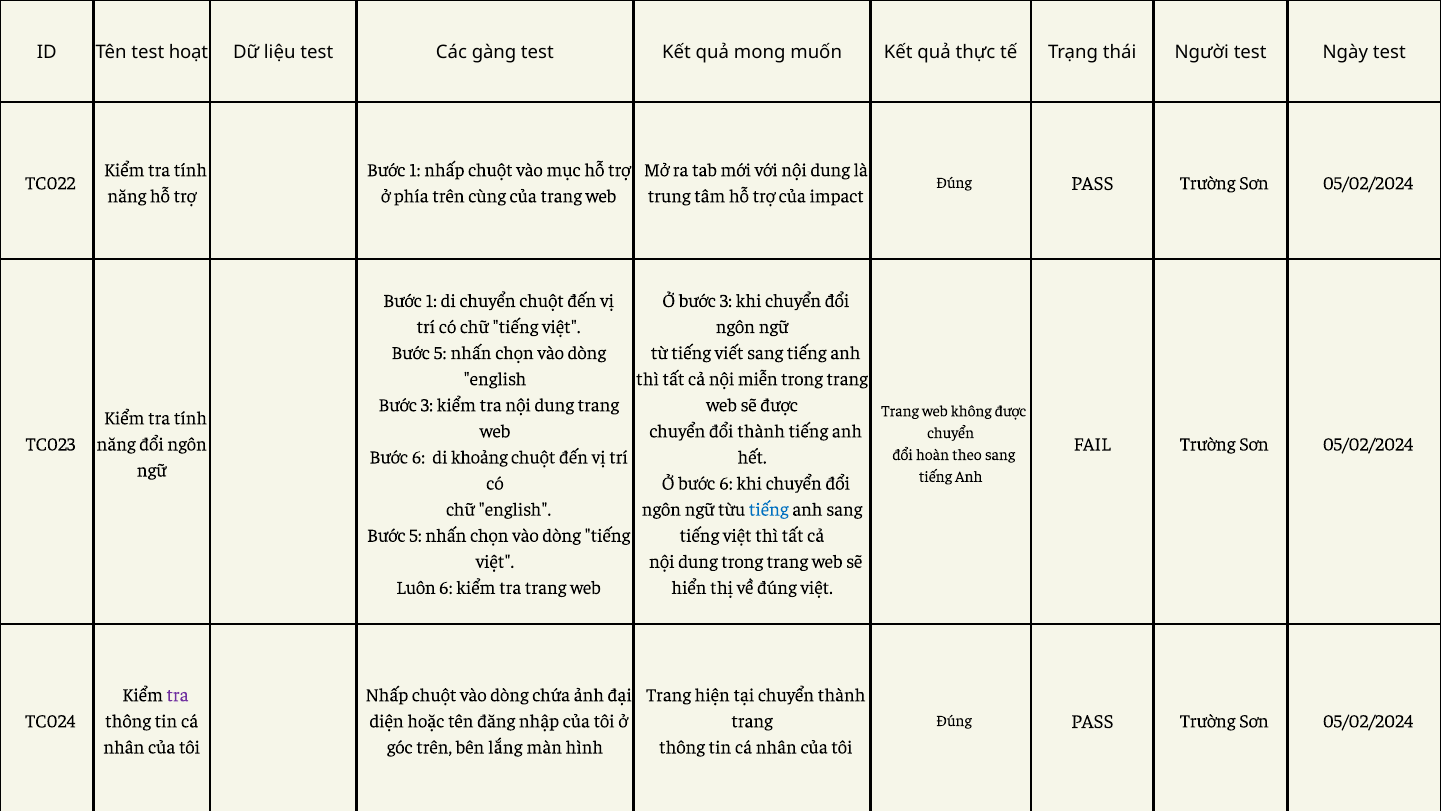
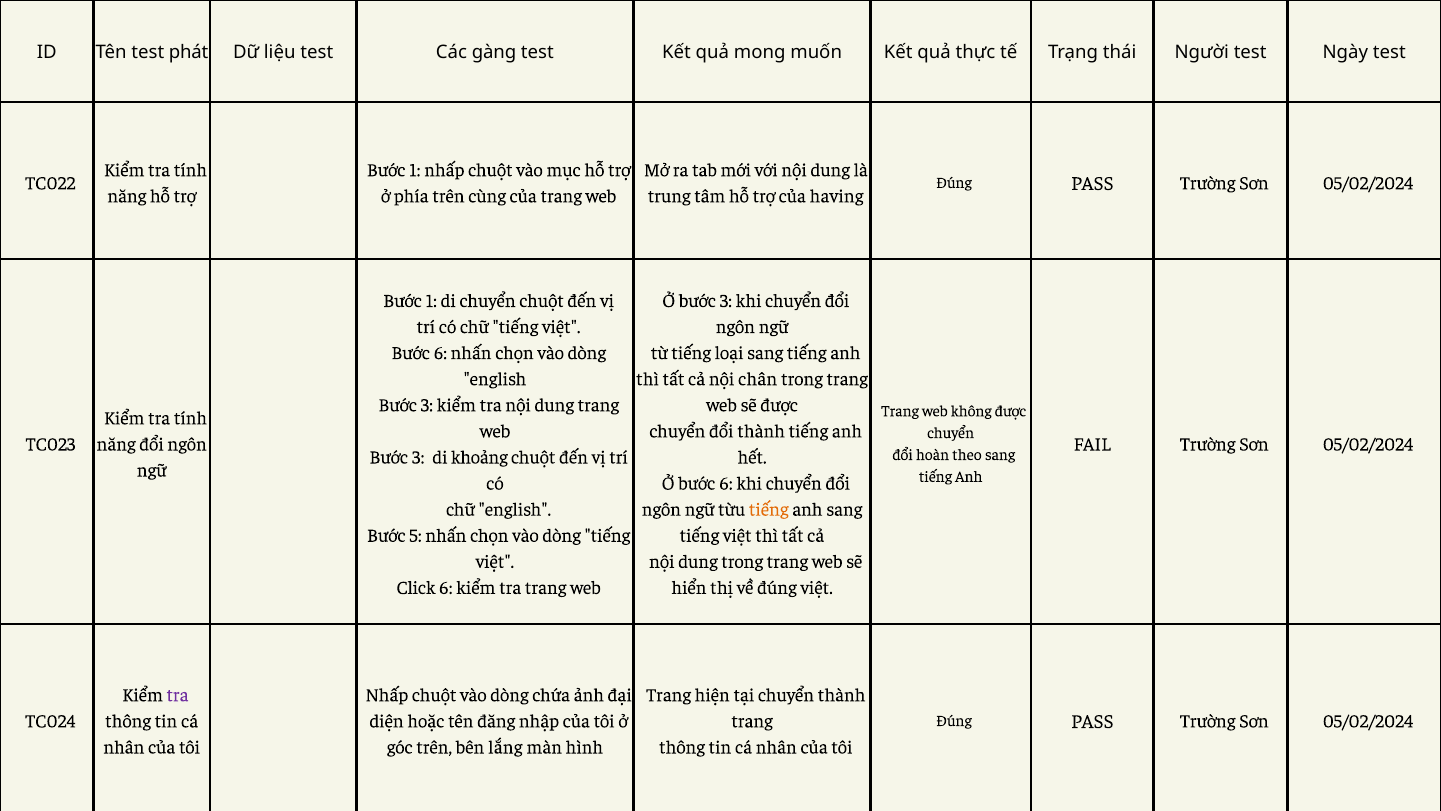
hoạt: hoạt -> phát
impact: impact -> having
5 at (440, 353): 5 -> 6
viết: viết -> loại
miễn: miễn -> chân
6 at (418, 457): 6 -> 3
tiếng at (769, 509) colour: blue -> orange
Luôn: Luôn -> Click
